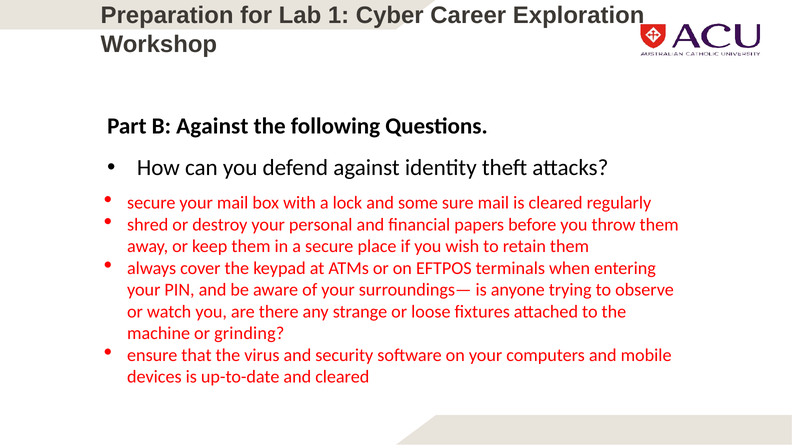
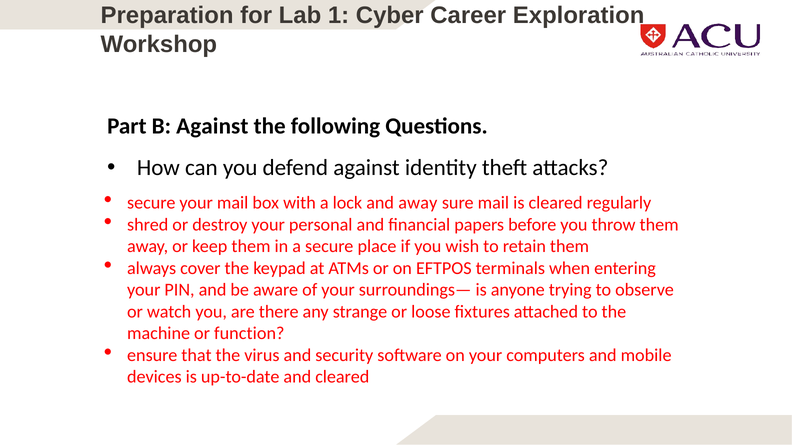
and some: some -> away
grinding: grinding -> function
